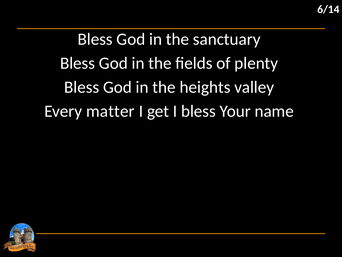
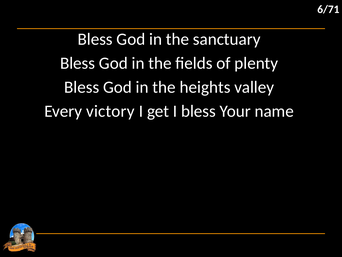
6/14: 6/14 -> 6/71
matter: matter -> victory
